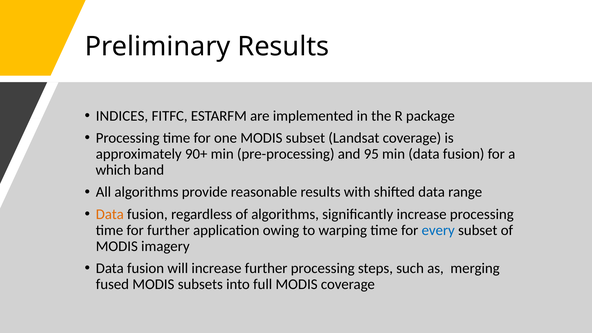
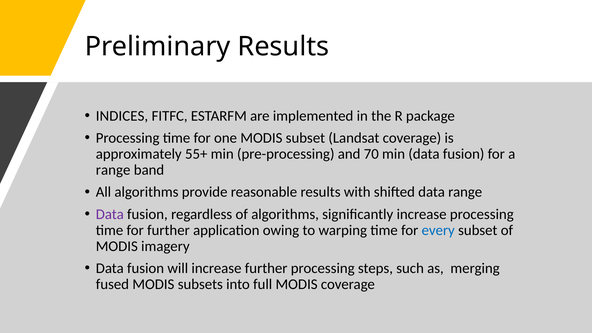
90+: 90+ -> 55+
95: 95 -> 70
which at (113, 170): which -> range
Data at (110, 214) colour: orange -> purple
